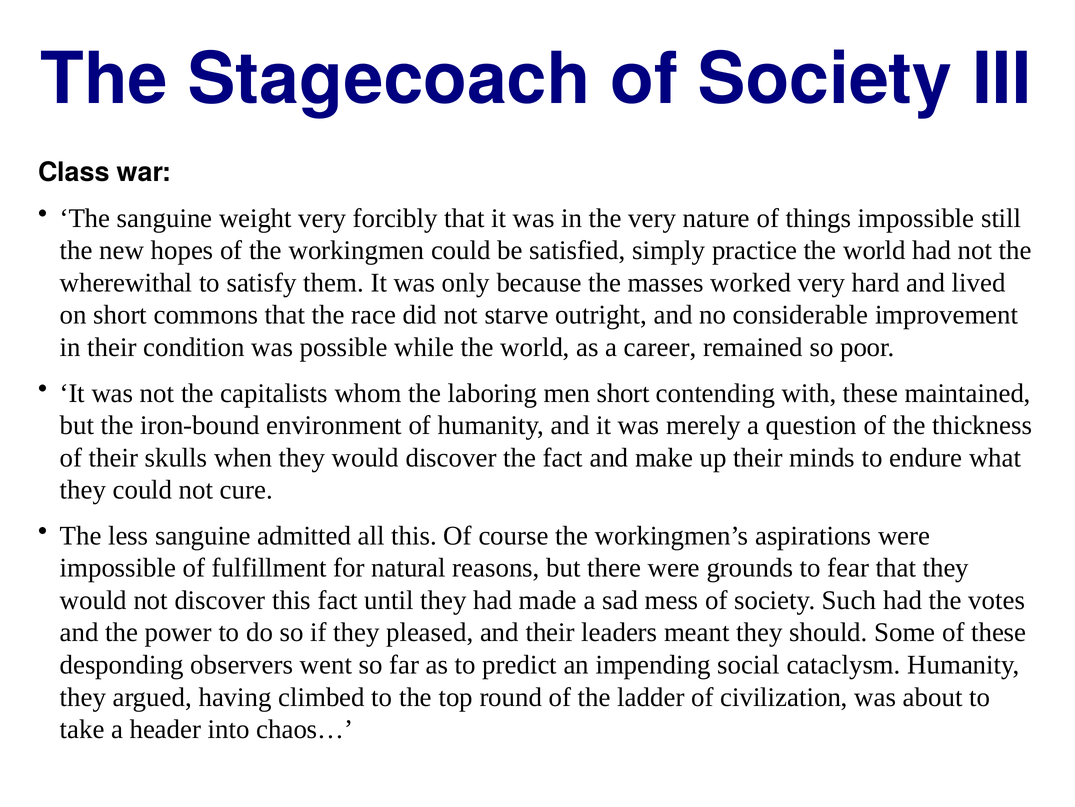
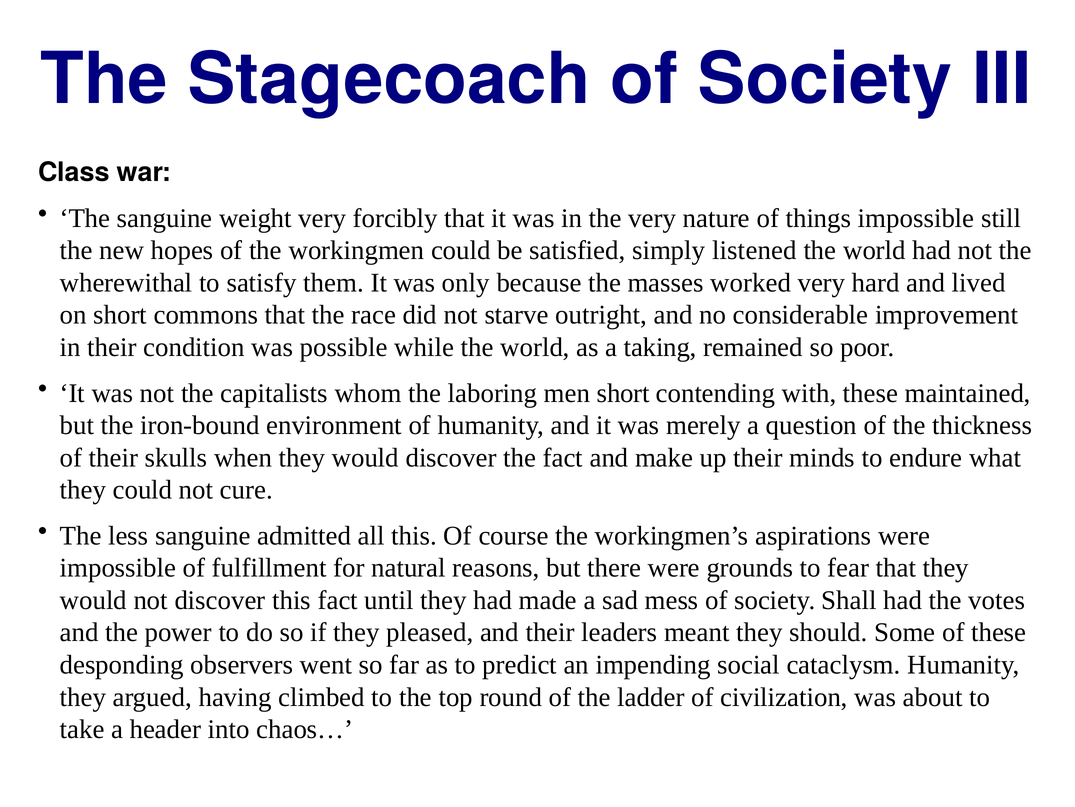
practice: practice -> listened
career: career -> taking
Such: Such -> Shall
